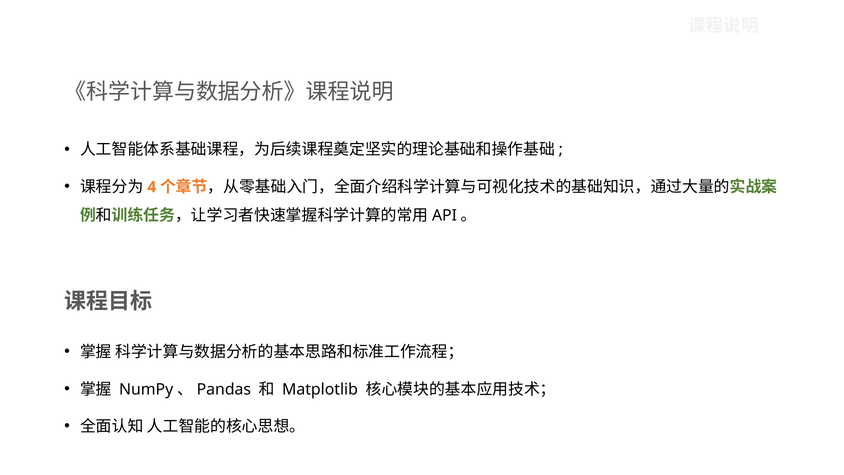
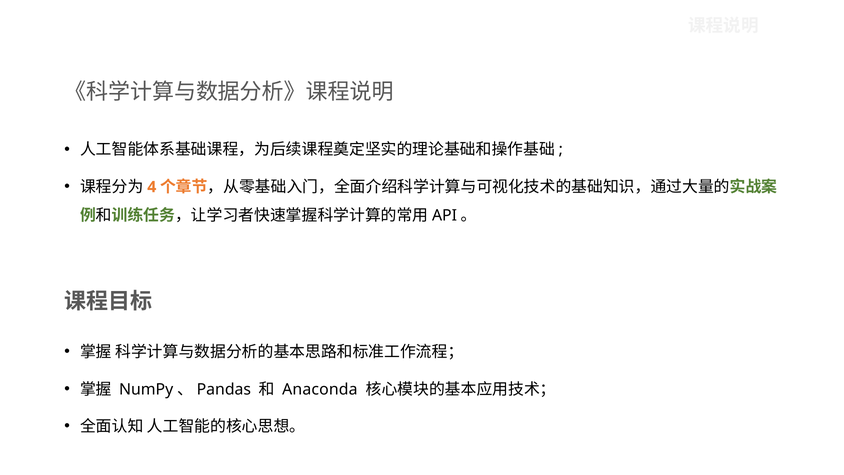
Matplotlib: Matplotlib -> Anaconda
